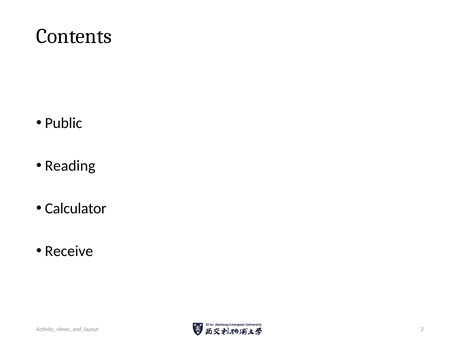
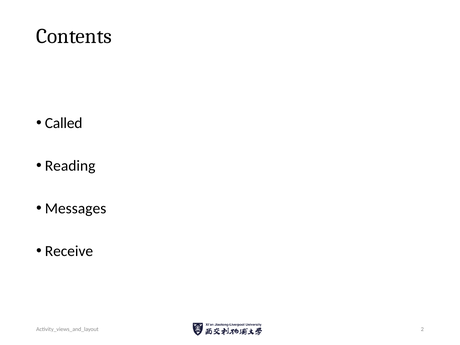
Public: Public -> Called
Calculator: Calculator -> Messages
